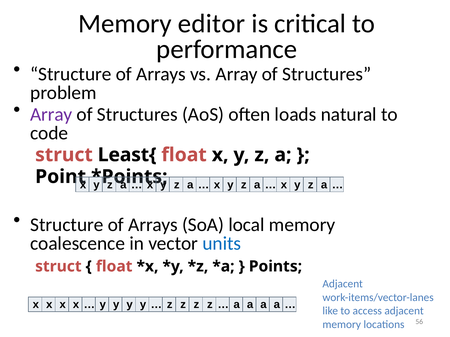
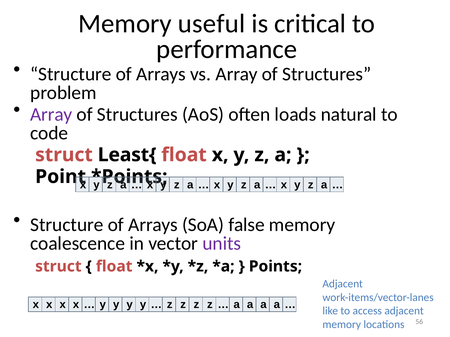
editor: editor -> useful
local: local -> false
units colour: blue -> purple
